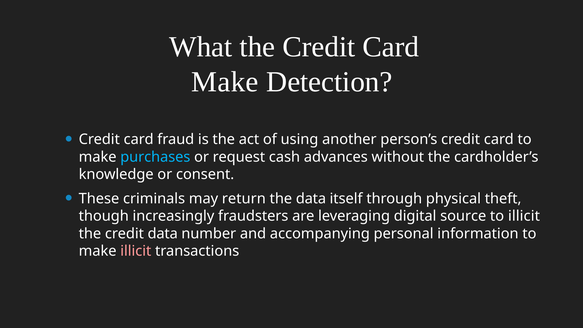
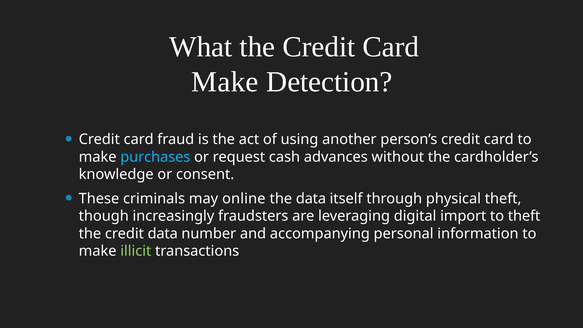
return: return -> online
source: source -> import
to illicit: illicit -> theft
illicit at (136, 251) colour: pink -> light green
